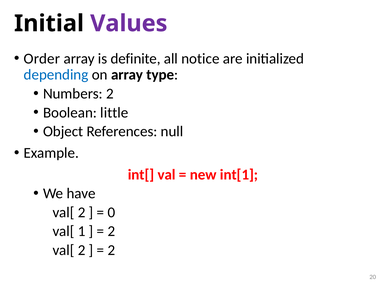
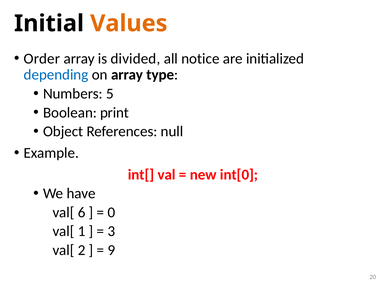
Values colour: purple -> orange
definite: definite -> divided
Numbers 2: 2 -> 5
little: little -> print
int[1: int[1 -> int[0
2 at (82, 212): 2 -> 6
2 at (111, 231): 2 -> 3
2 at (111, 250): 2 -> 9
